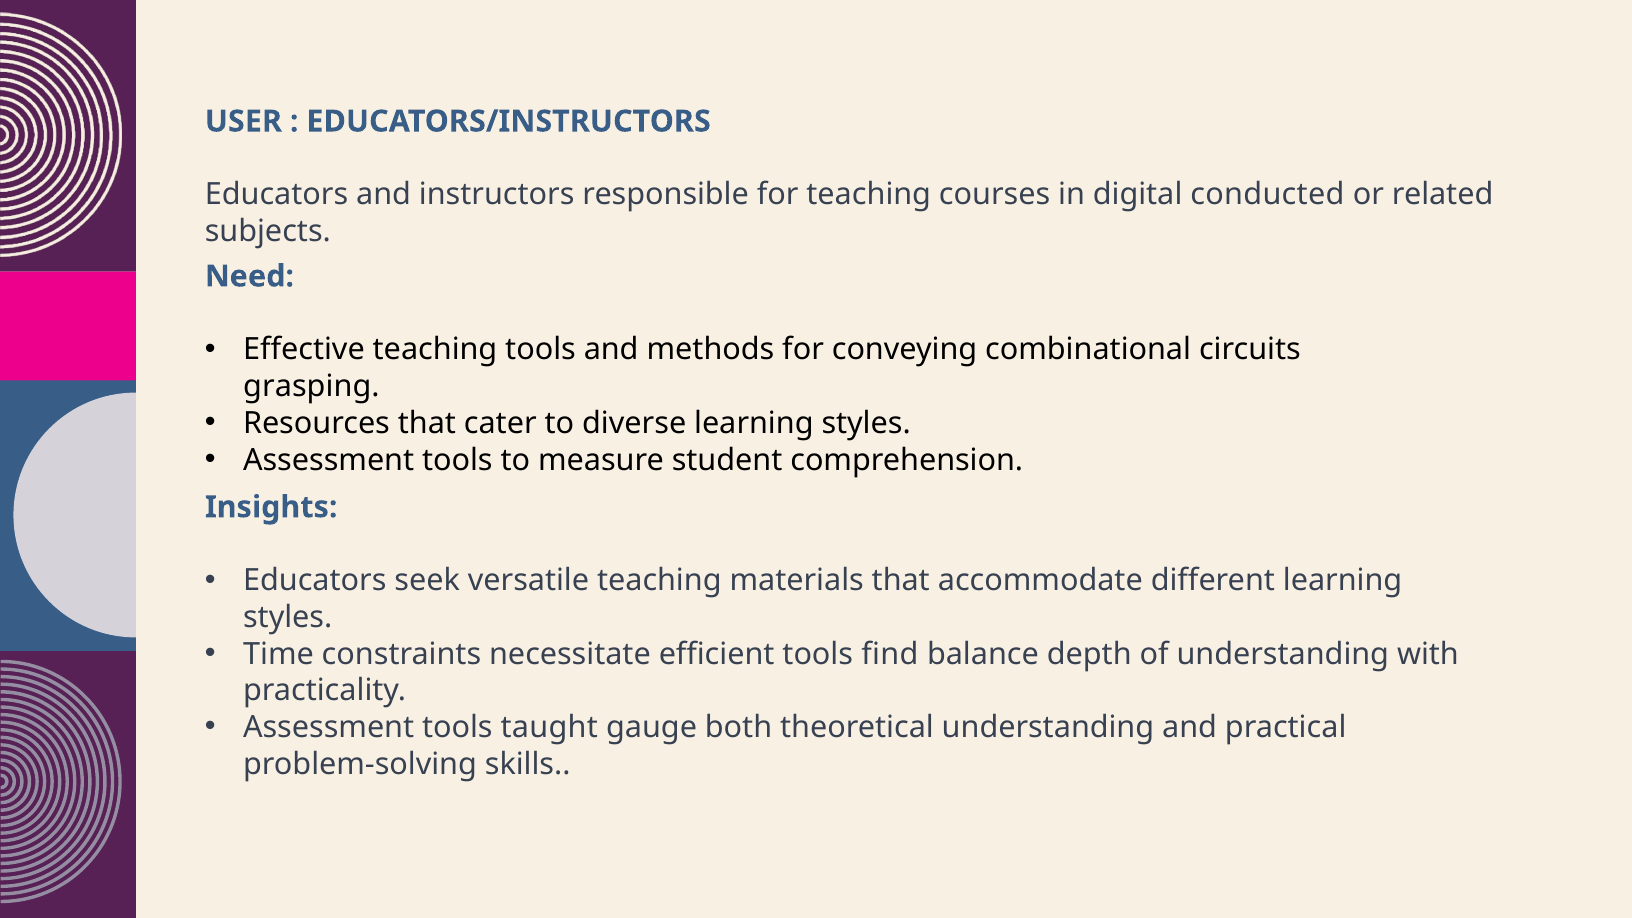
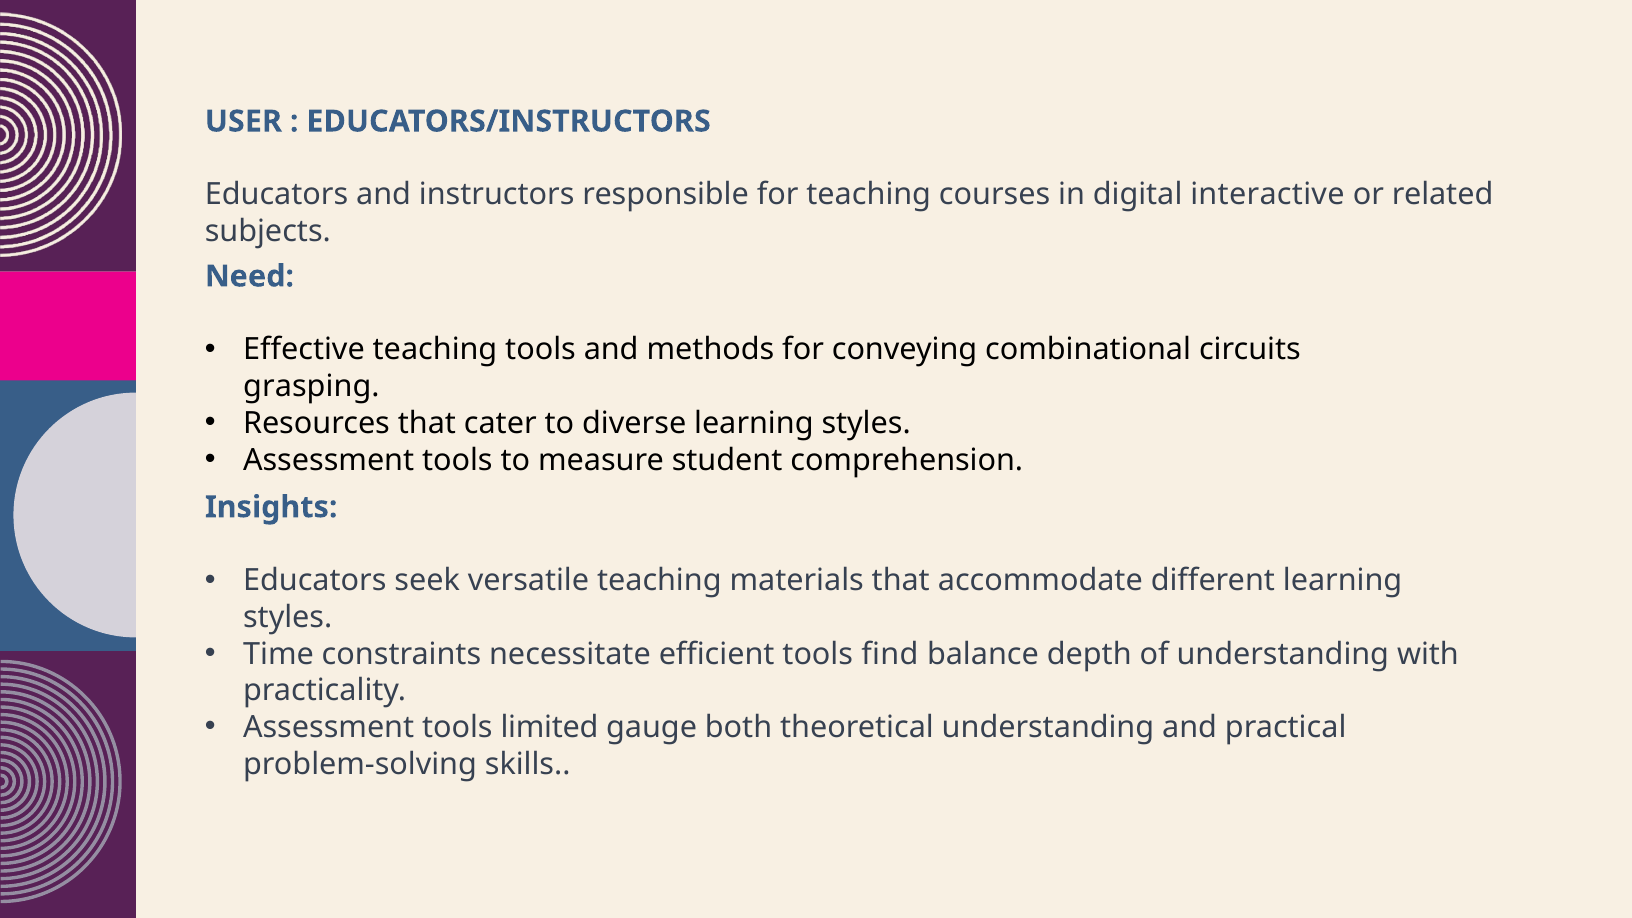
conducted: conducted -> interactive
taught: taught -> limited
